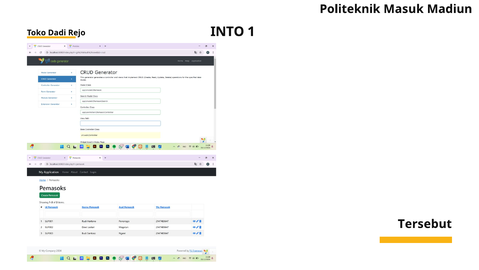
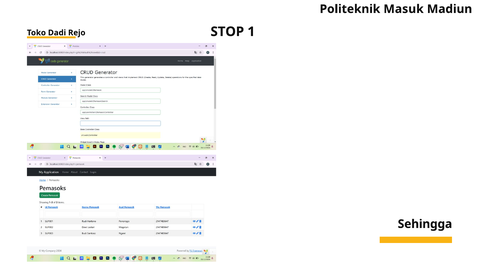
INTO: INTO -> STOP
Tersebut: Tersebut -> Sehingga
